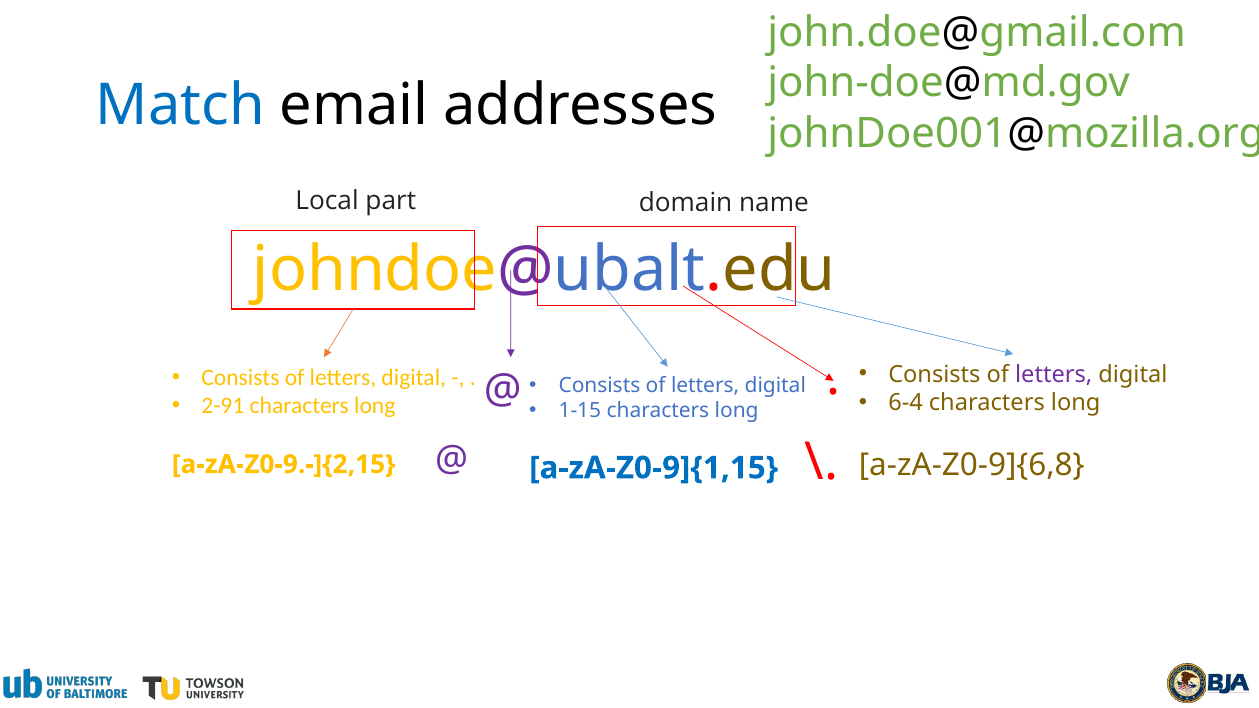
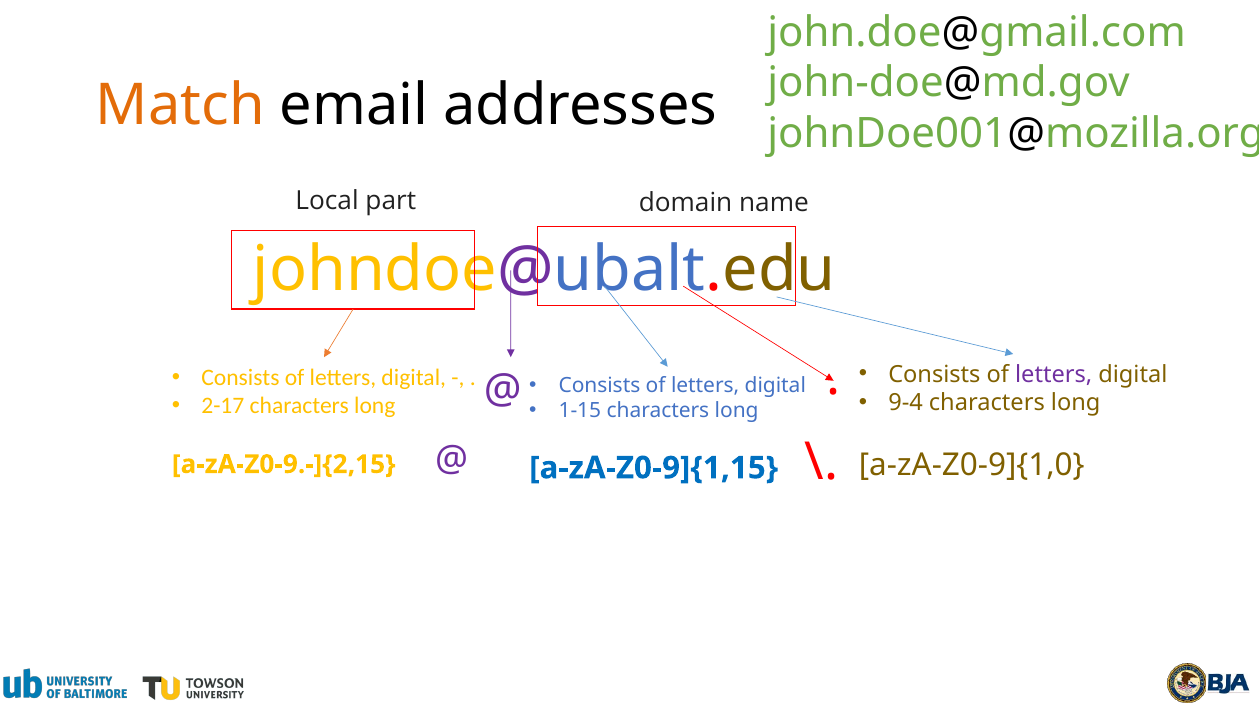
Match colour: blue -> orange
6-4: 6-4 -> 9-4
2-91: 2-91 -> 2-17
a-zA-Z0-9]{6,8: a-zA-Z0-9]{6,8 -> a-zA-Z0-9]{1,0
